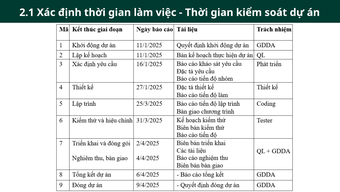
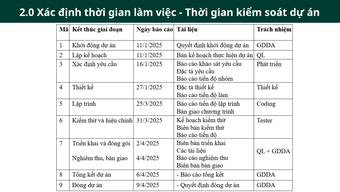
2.1: 2.1 -> 2.0
